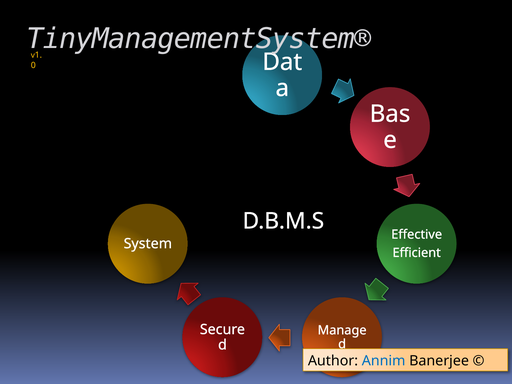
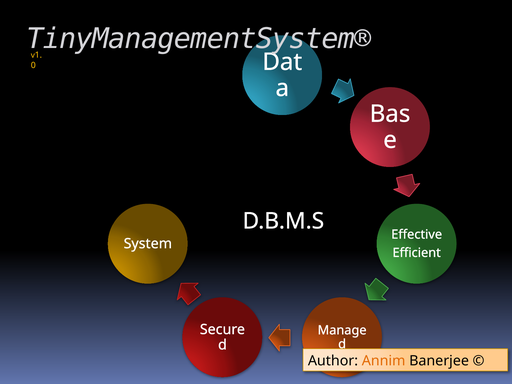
Annim colour: blue -> orange
